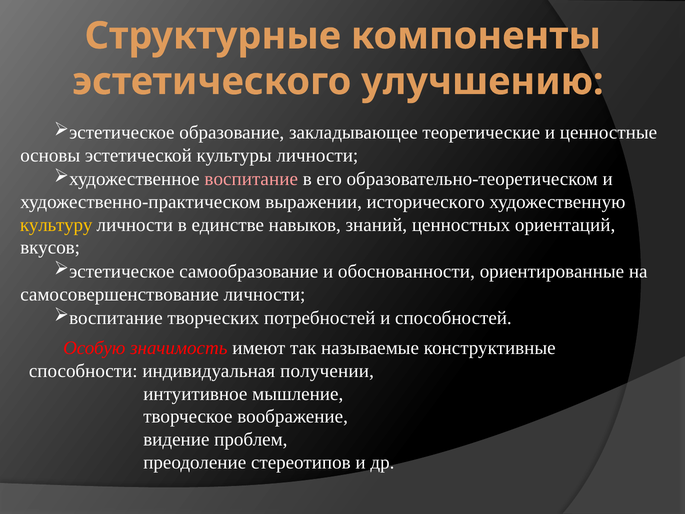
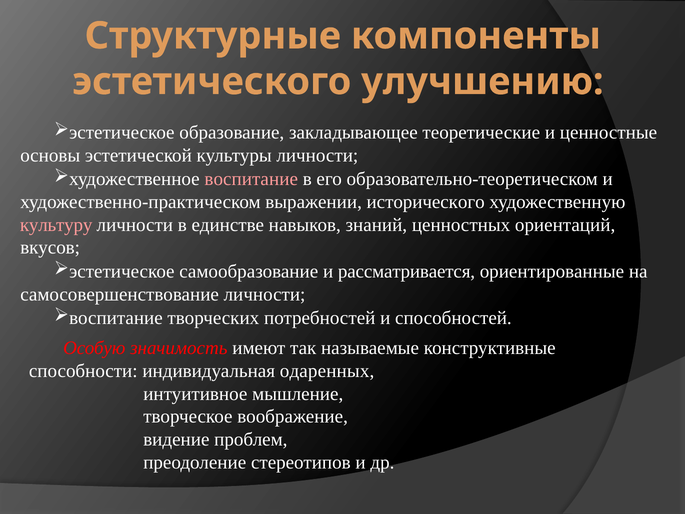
культуру colour: yellow -> pink
обоснованности: обоснованности -> рассматривается
получении: получении -> одаренных
